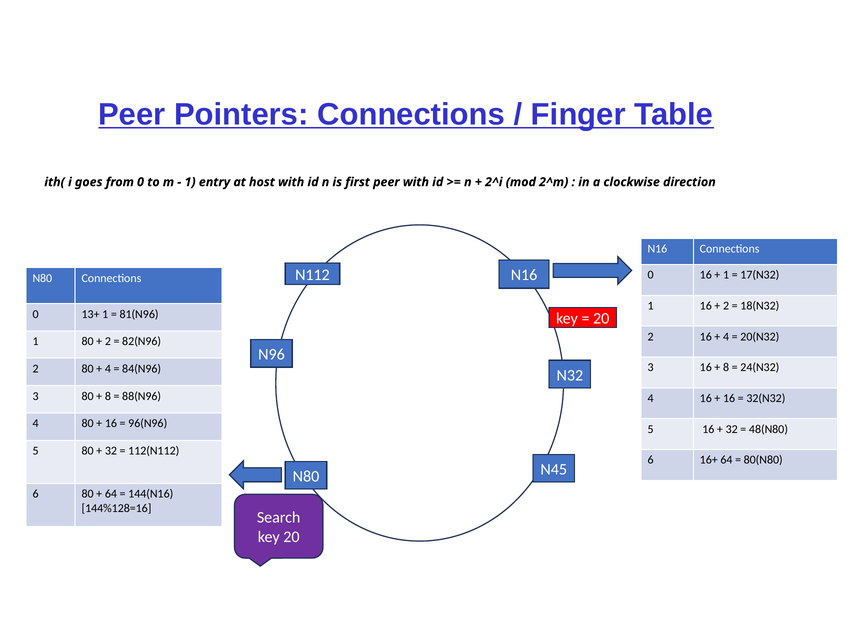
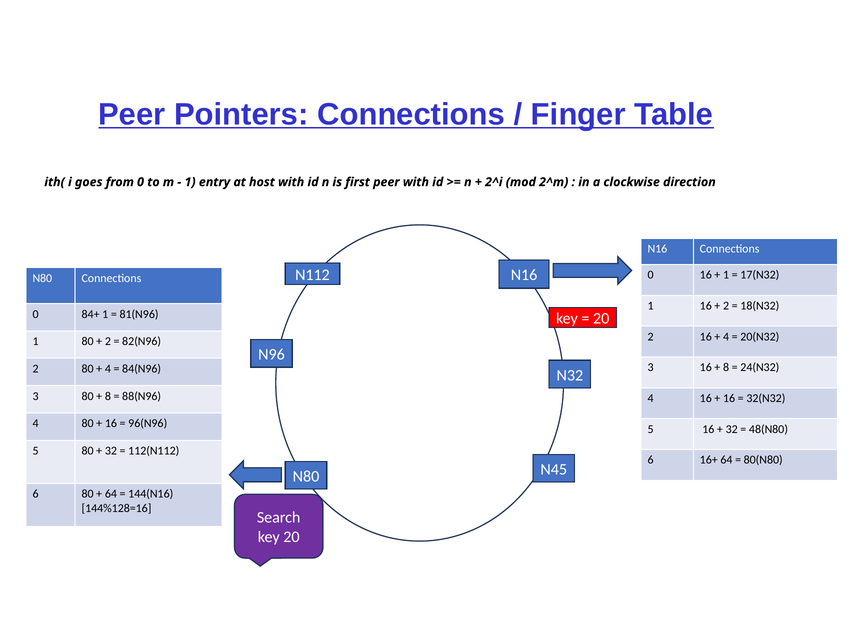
13+: 13+ -> 84+
